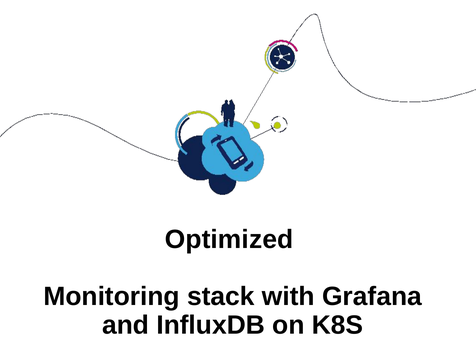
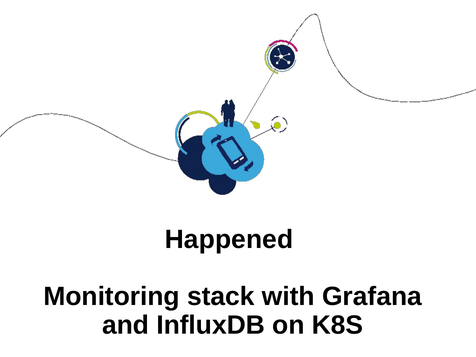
Optimized: Optimized -> Happened
